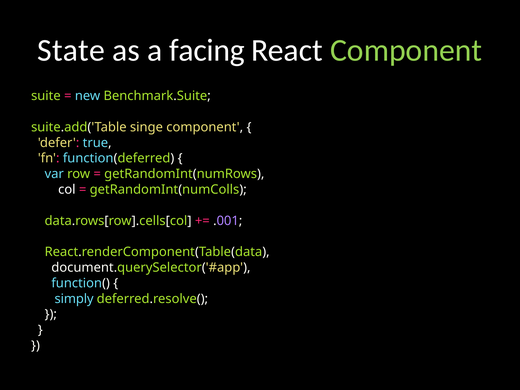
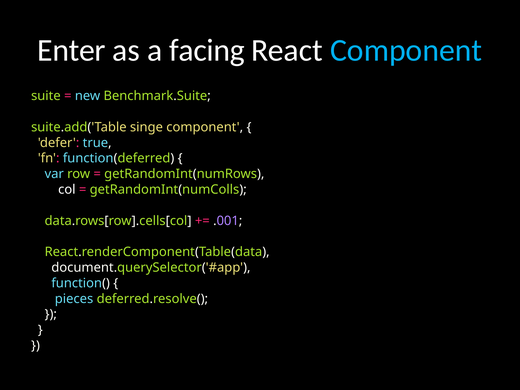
State: State -> Enter
Component at (406, 50) colour: light green -> light blue
simply: simply -> pieces
